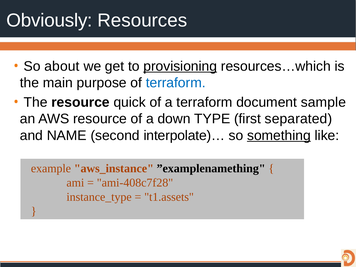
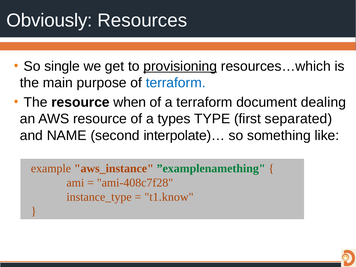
about: about -> single
quick: quick -> when
sample: sample -> dealing
down: down -> types
something underline: present -> none
”examplenamething colour: black -> green
t1.assets: t1.assets -> t1.know
